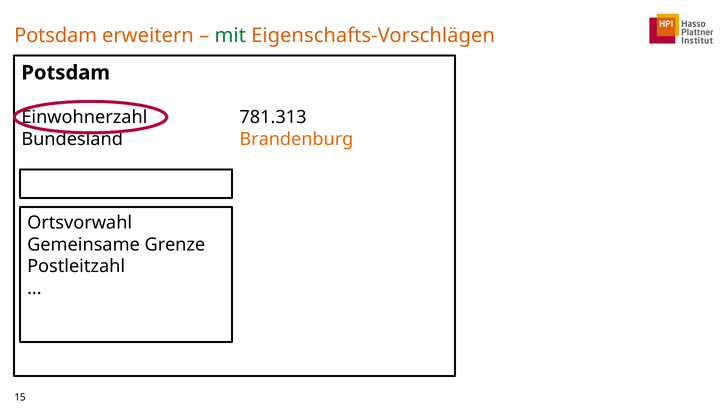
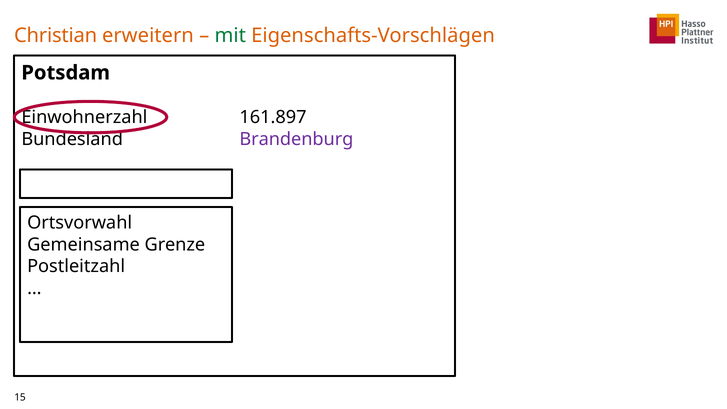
Potsdam at (56, 36): Potsdam -> Christian
781.313: 781.313 -> 161.897
Brandenburg colour: orange -> purple
